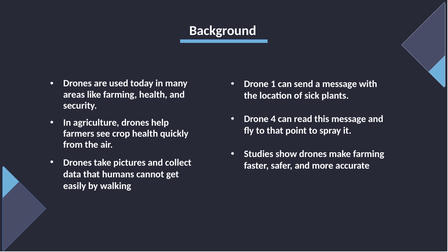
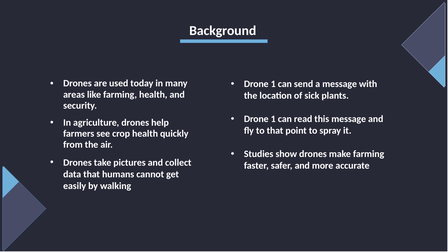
4 at (273, 119): 4 -> 1
